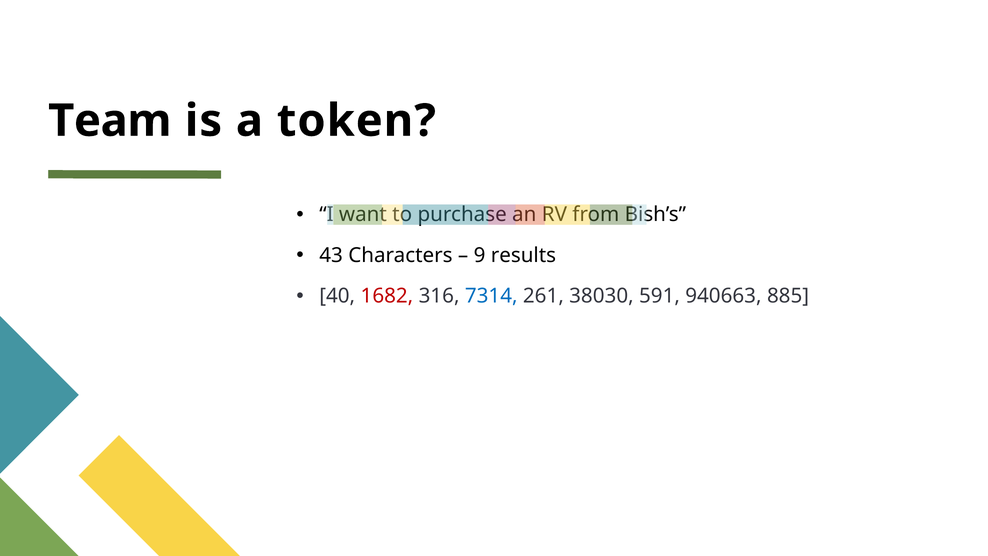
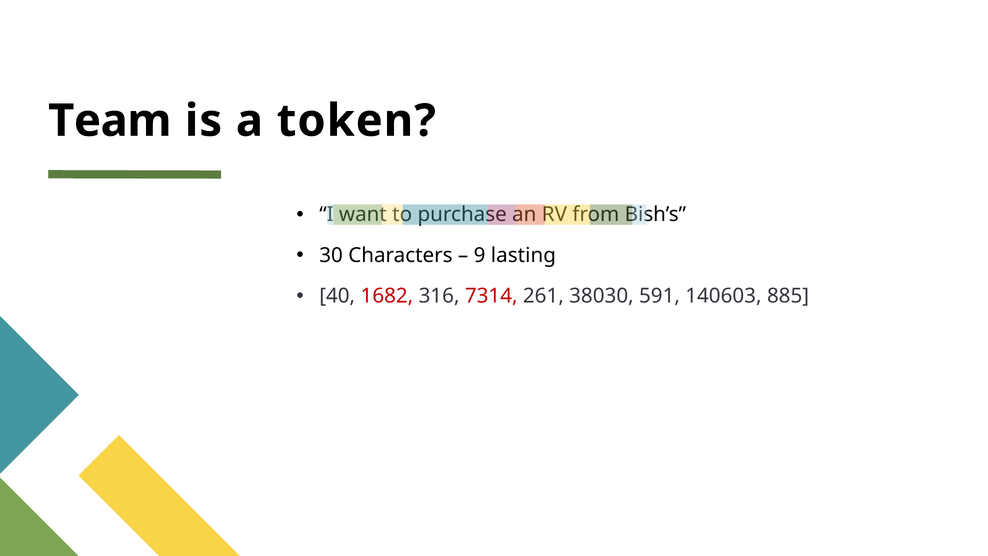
43: 43 -> 30
results: results -> lasting
7314 colour: blue -> red
940663: 940663 -> 140603
